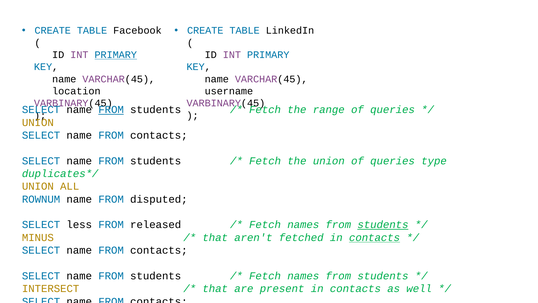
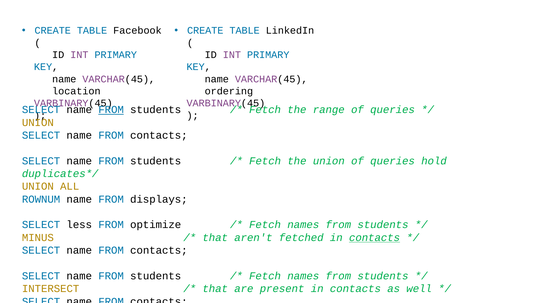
PRIMARY at (116, 55) underline: present -> none
username: username -> ordering
type: type -> hold
disputed: disputed -> displays
released: released -> optimize
students at (383, 225) underline: present -> none
